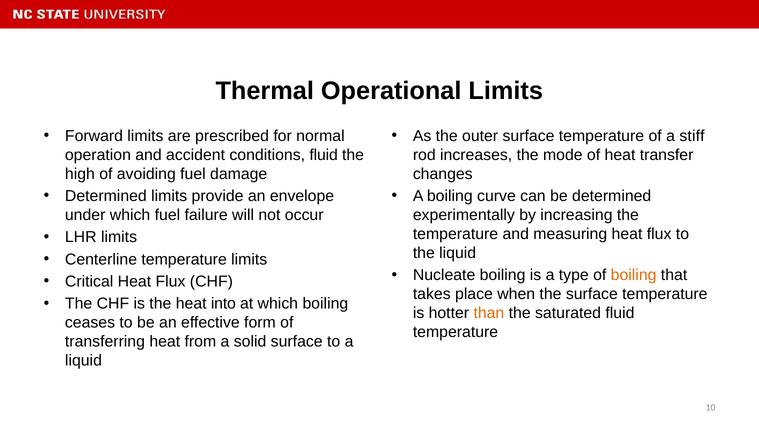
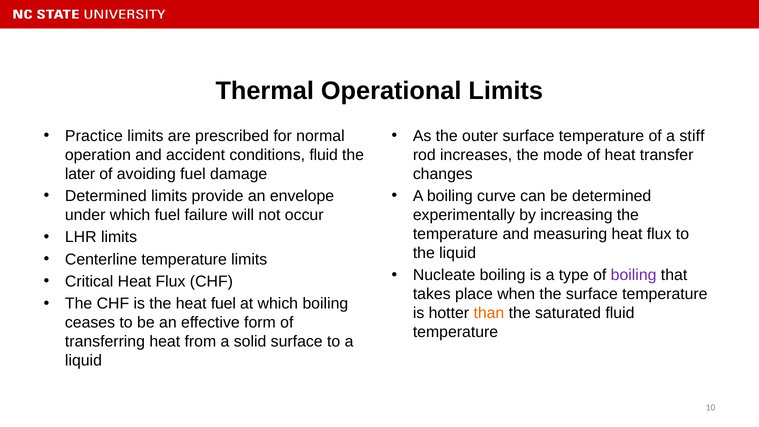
Forward: Forward -> Practice
high: high -> later
boiling at (634, 275) colour: orange -> purple
heat into: into -> fuel
